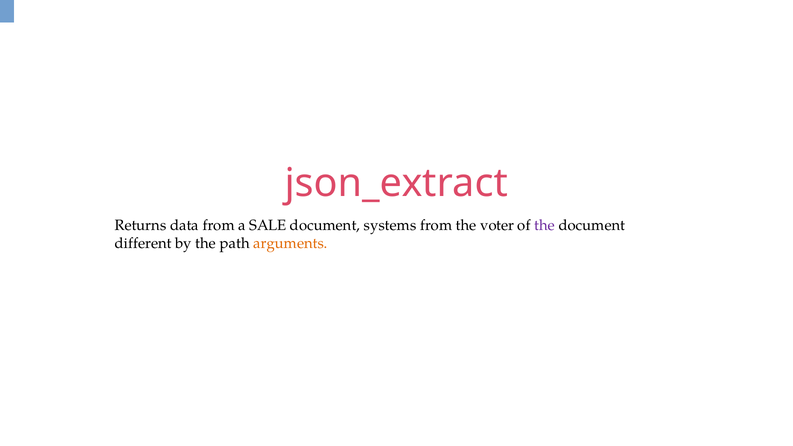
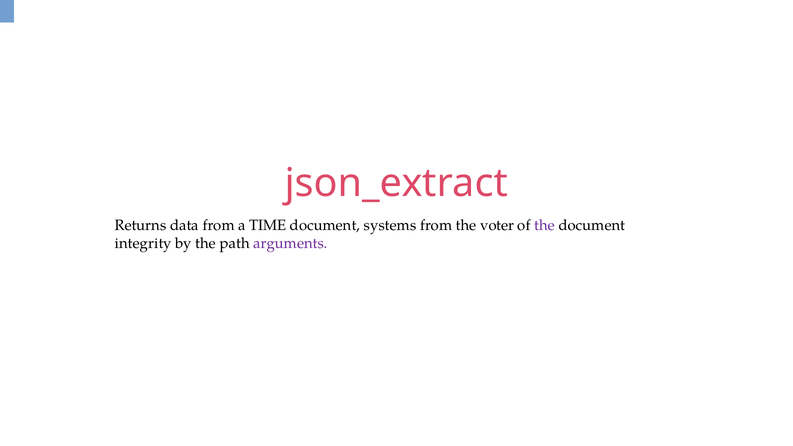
SALE: SALE -> TIME
different: different -> integrity
arguments colour: orange -> purple
